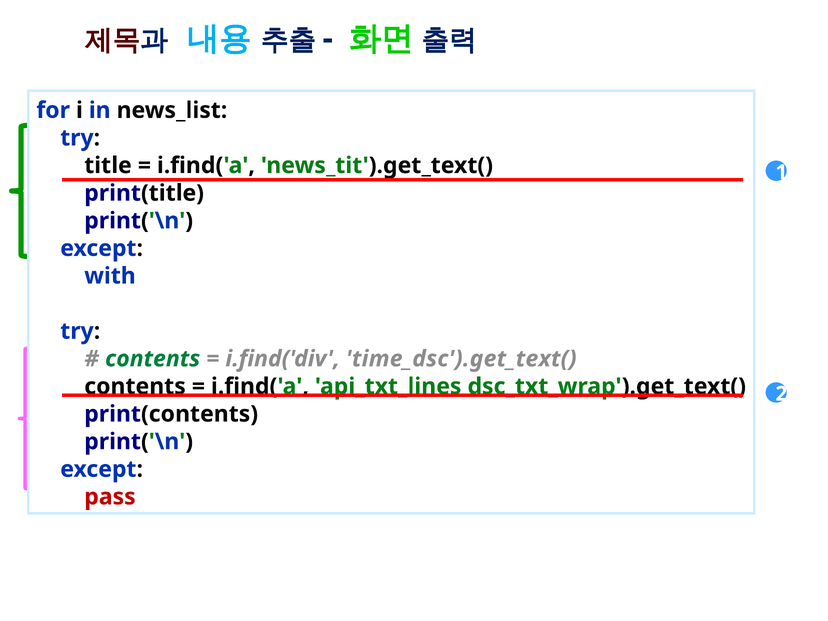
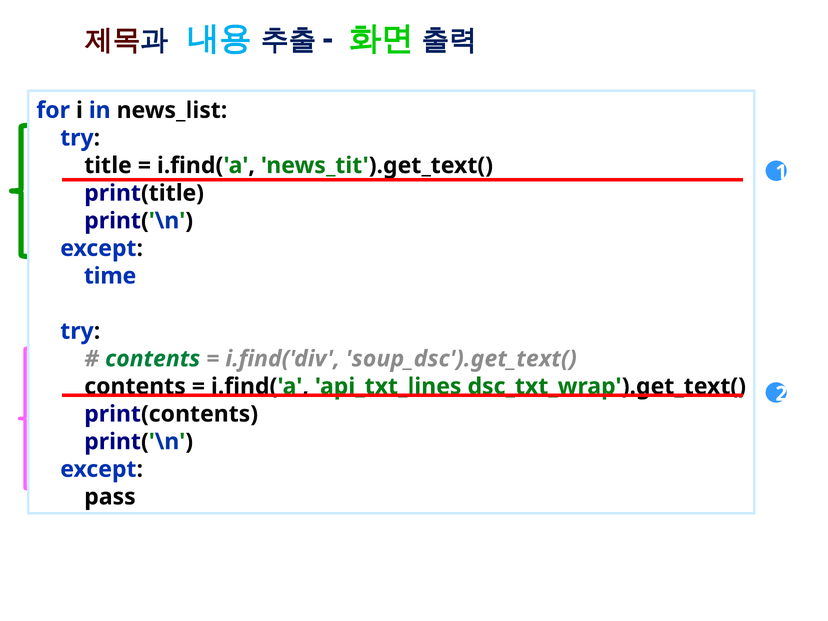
with: with -> time
time_dsc').get_text(: time_dsc').get_text( -> soup_dsc').get_text(
pass colour: red -> black
